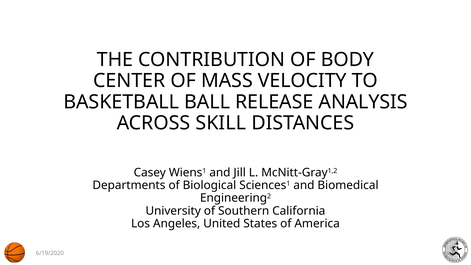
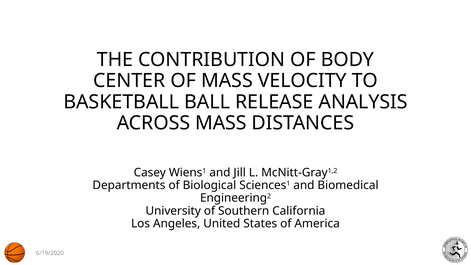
ACROSS SKILL: SKILL -> MASS
